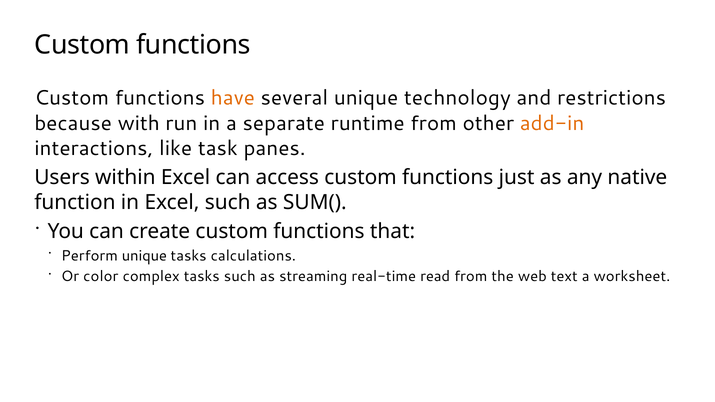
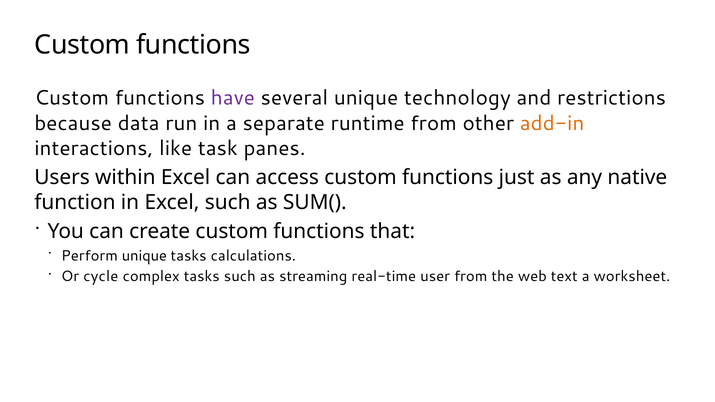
have colour: orange -> purple
with: with -> data
color: color -> cycle
read: read -> user
